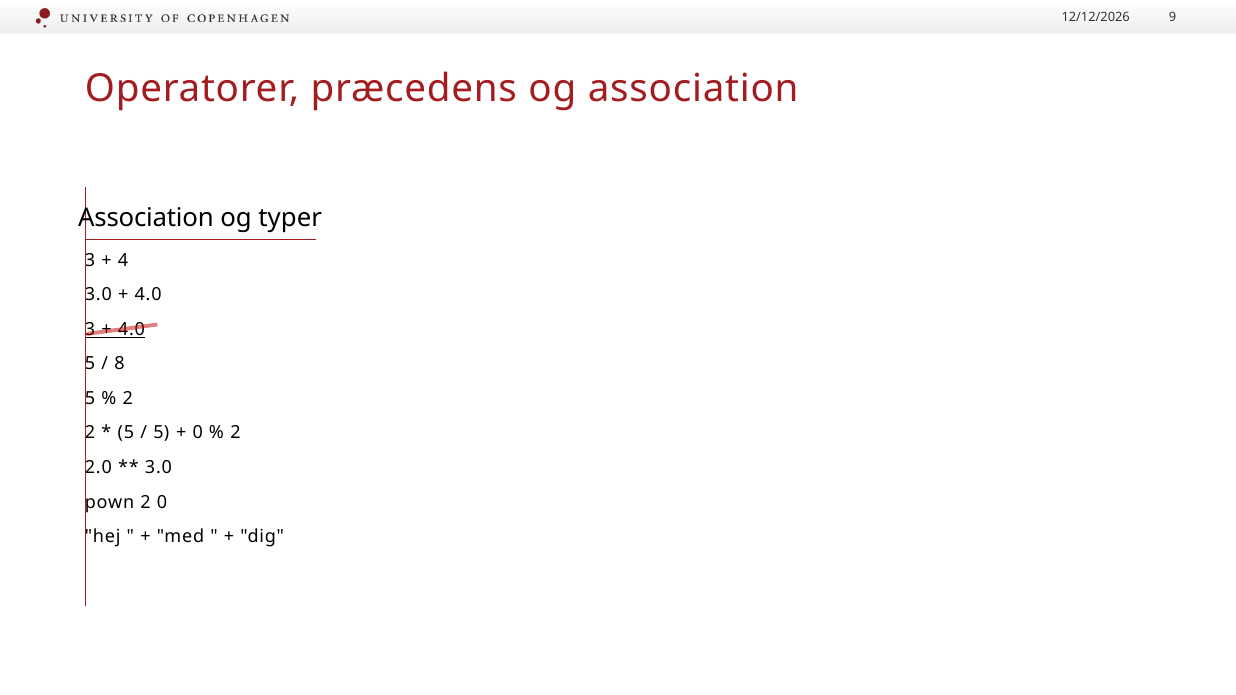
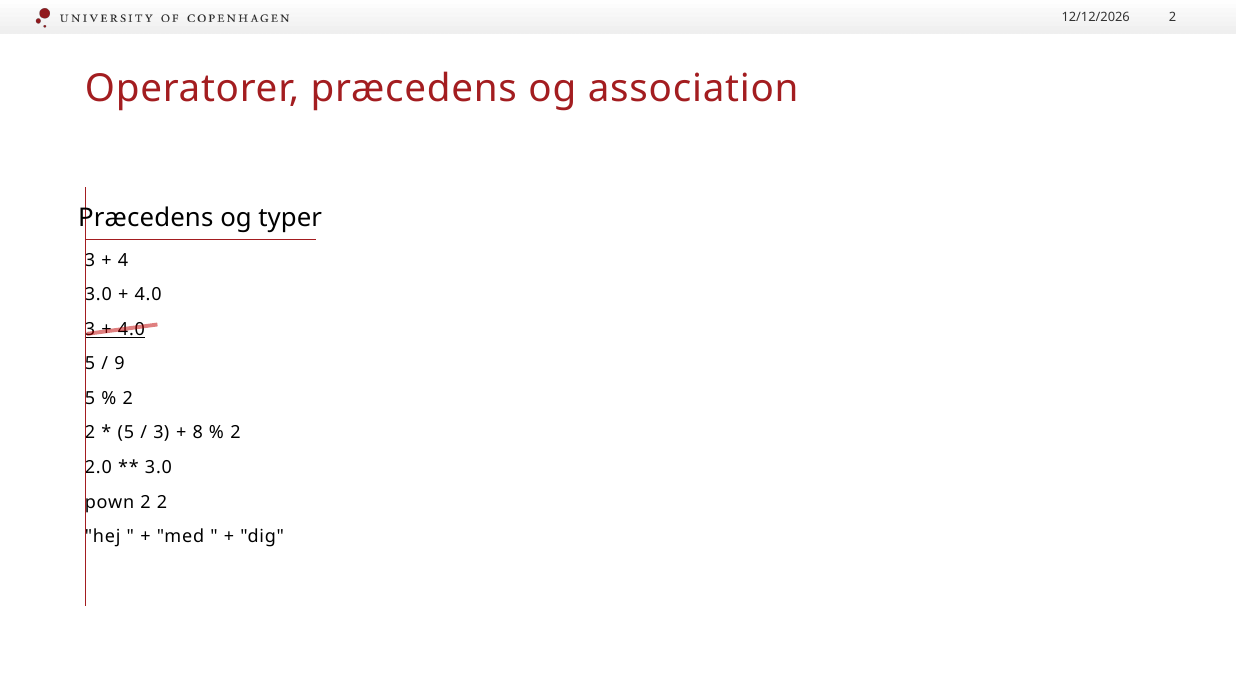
9 at (1173, 18): 9 -> 2
Association at (146, 218): Association -> Præcedens
8: 8 -> 9
5 at (161, 433): 5 -> 3
0 at (198, 433): 0 -> 8
pown 2 0: 0 -> 2
